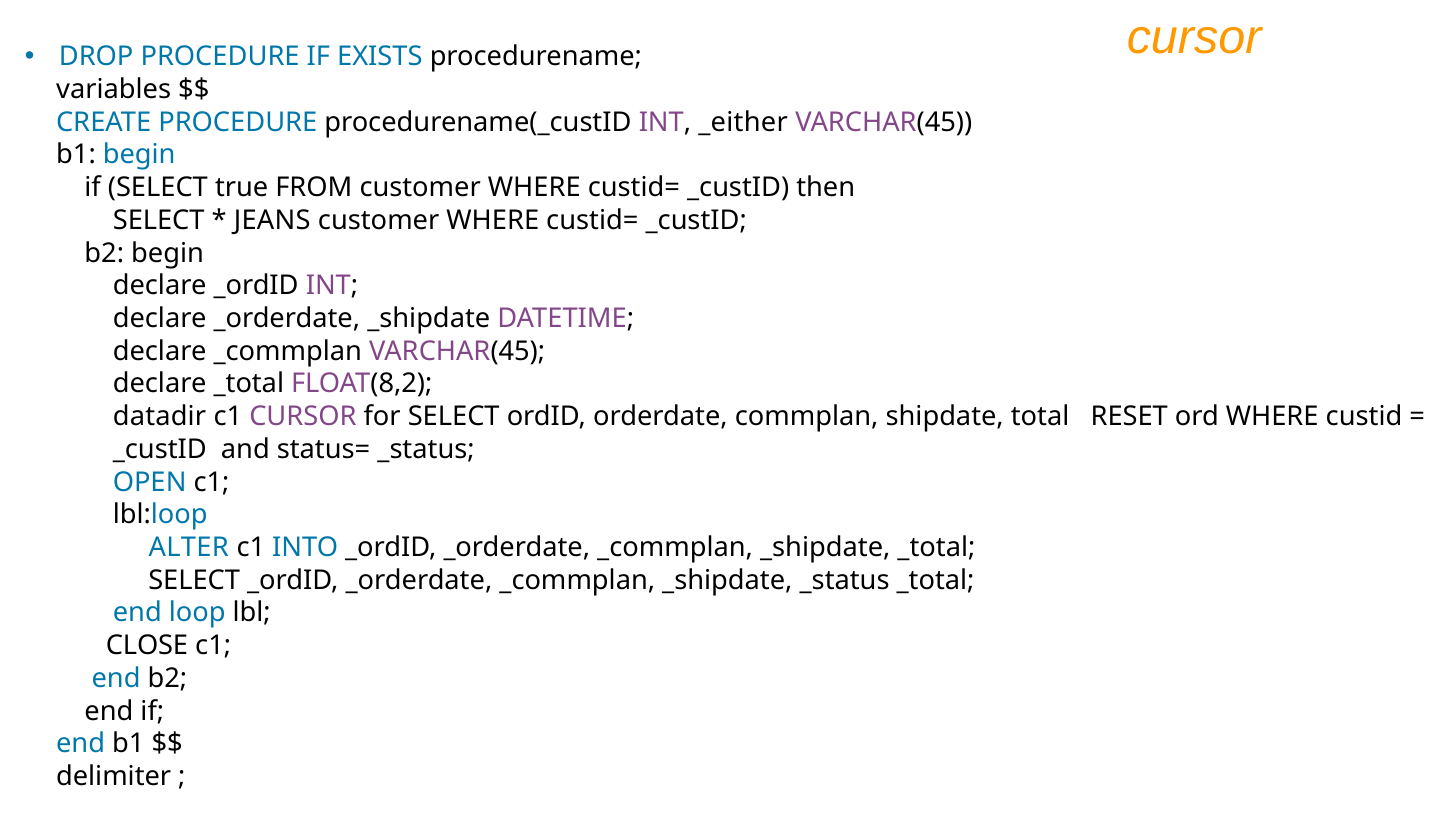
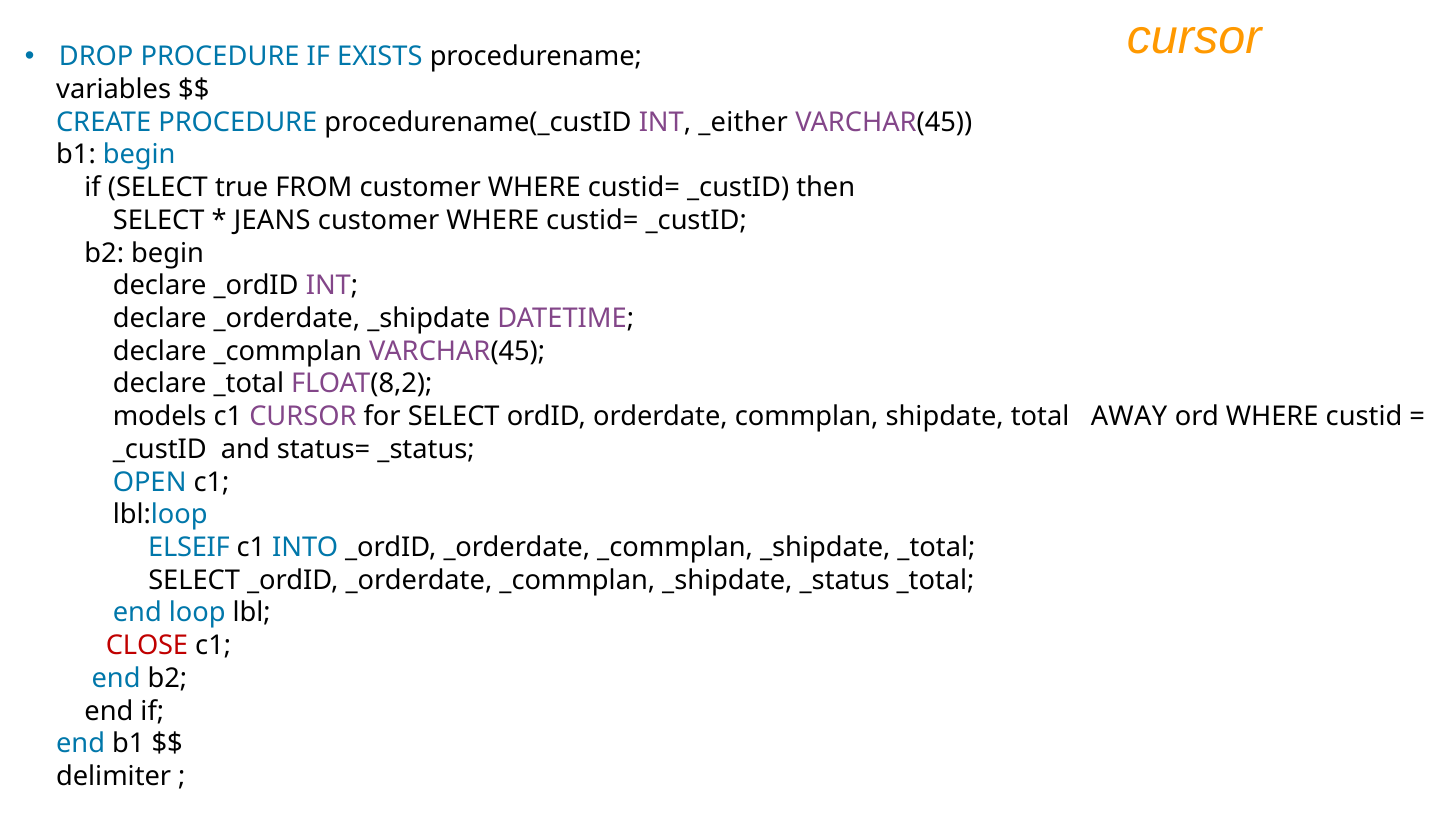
datadir: datadir -> models
RESET: RESET -> AWAY
ALTER: ALTER -> ELSEIF
CLOSE colour: black -> red
